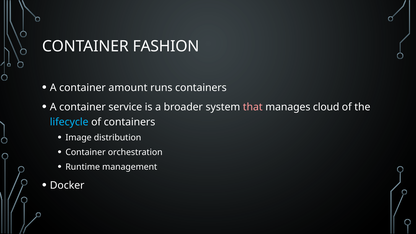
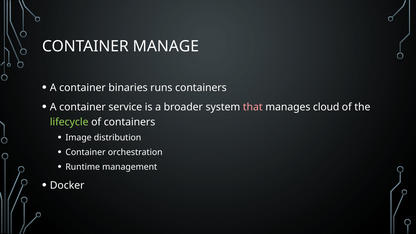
FASHION: FASHION -> MANAGE
amount: amount -> binaries
lifecycle colour: light blue -> light green
